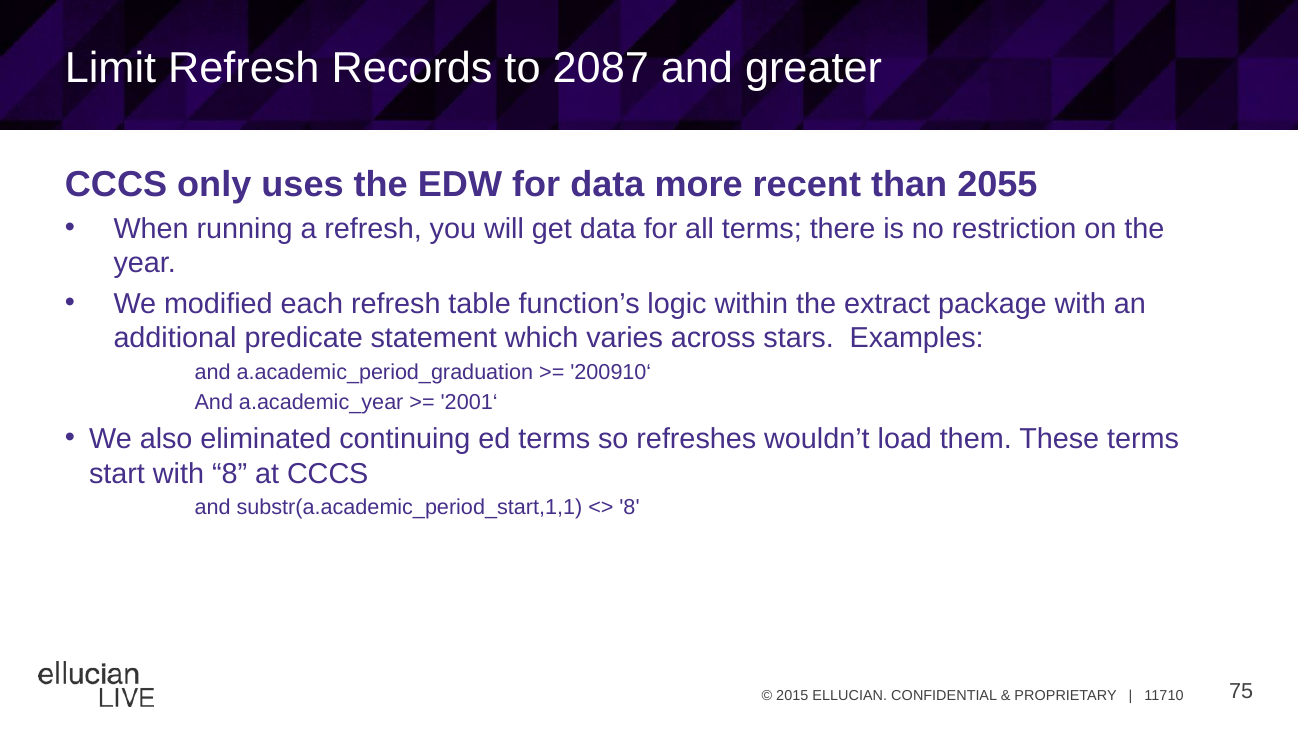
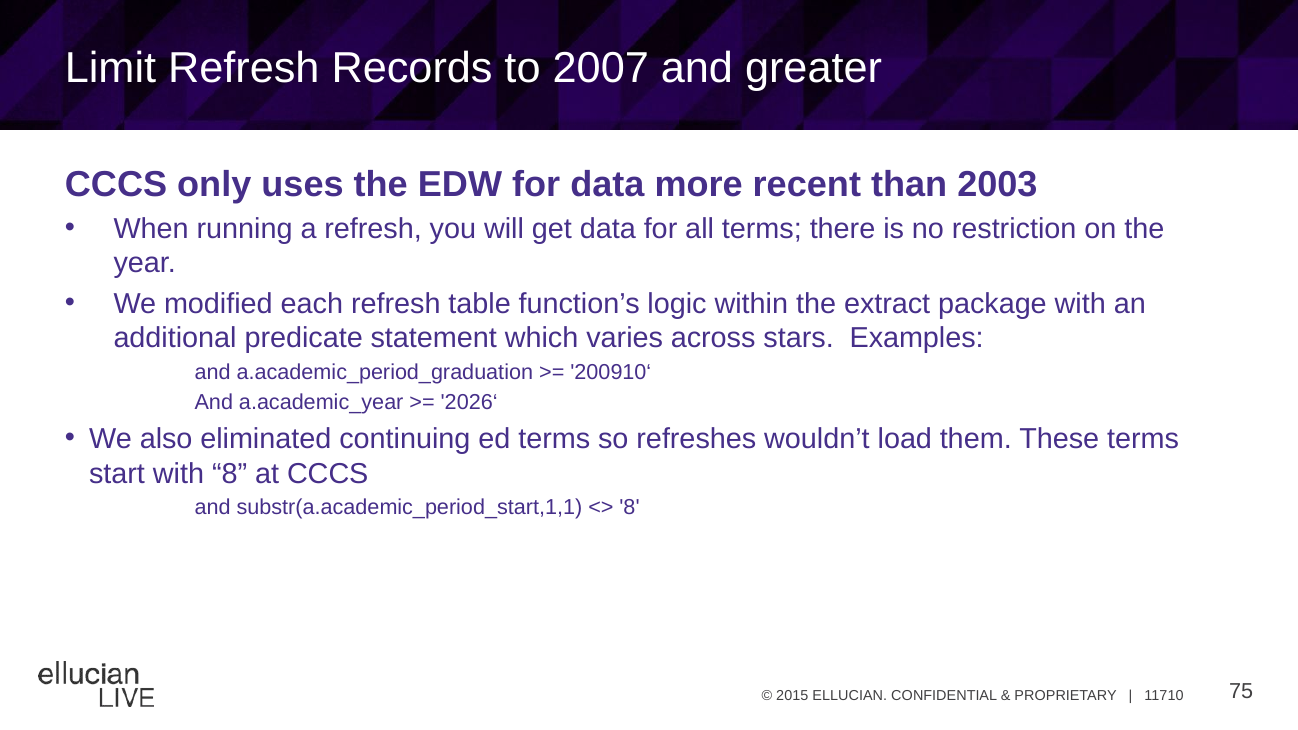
2087: 2087 -> 2007
2055: 2055 -> 2003
2001‘: 2001‘ -> 2026‘
